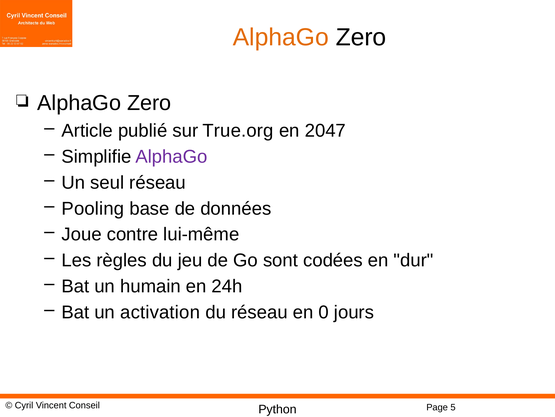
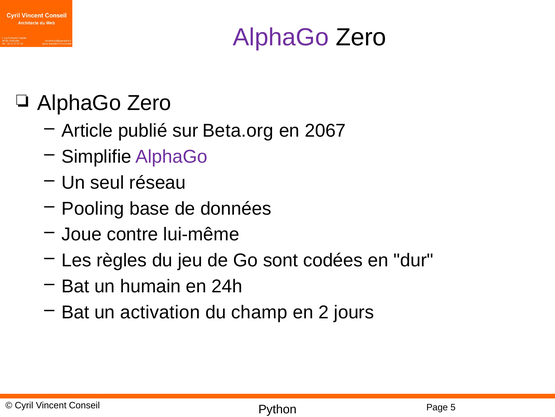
AlphaGo at (281, 37) colour: orange -> purple
True.org: True.org -> Beta.org
2047: 2047 -> 2067
du réseau: réseau -> champ
0: 0 -> 2
